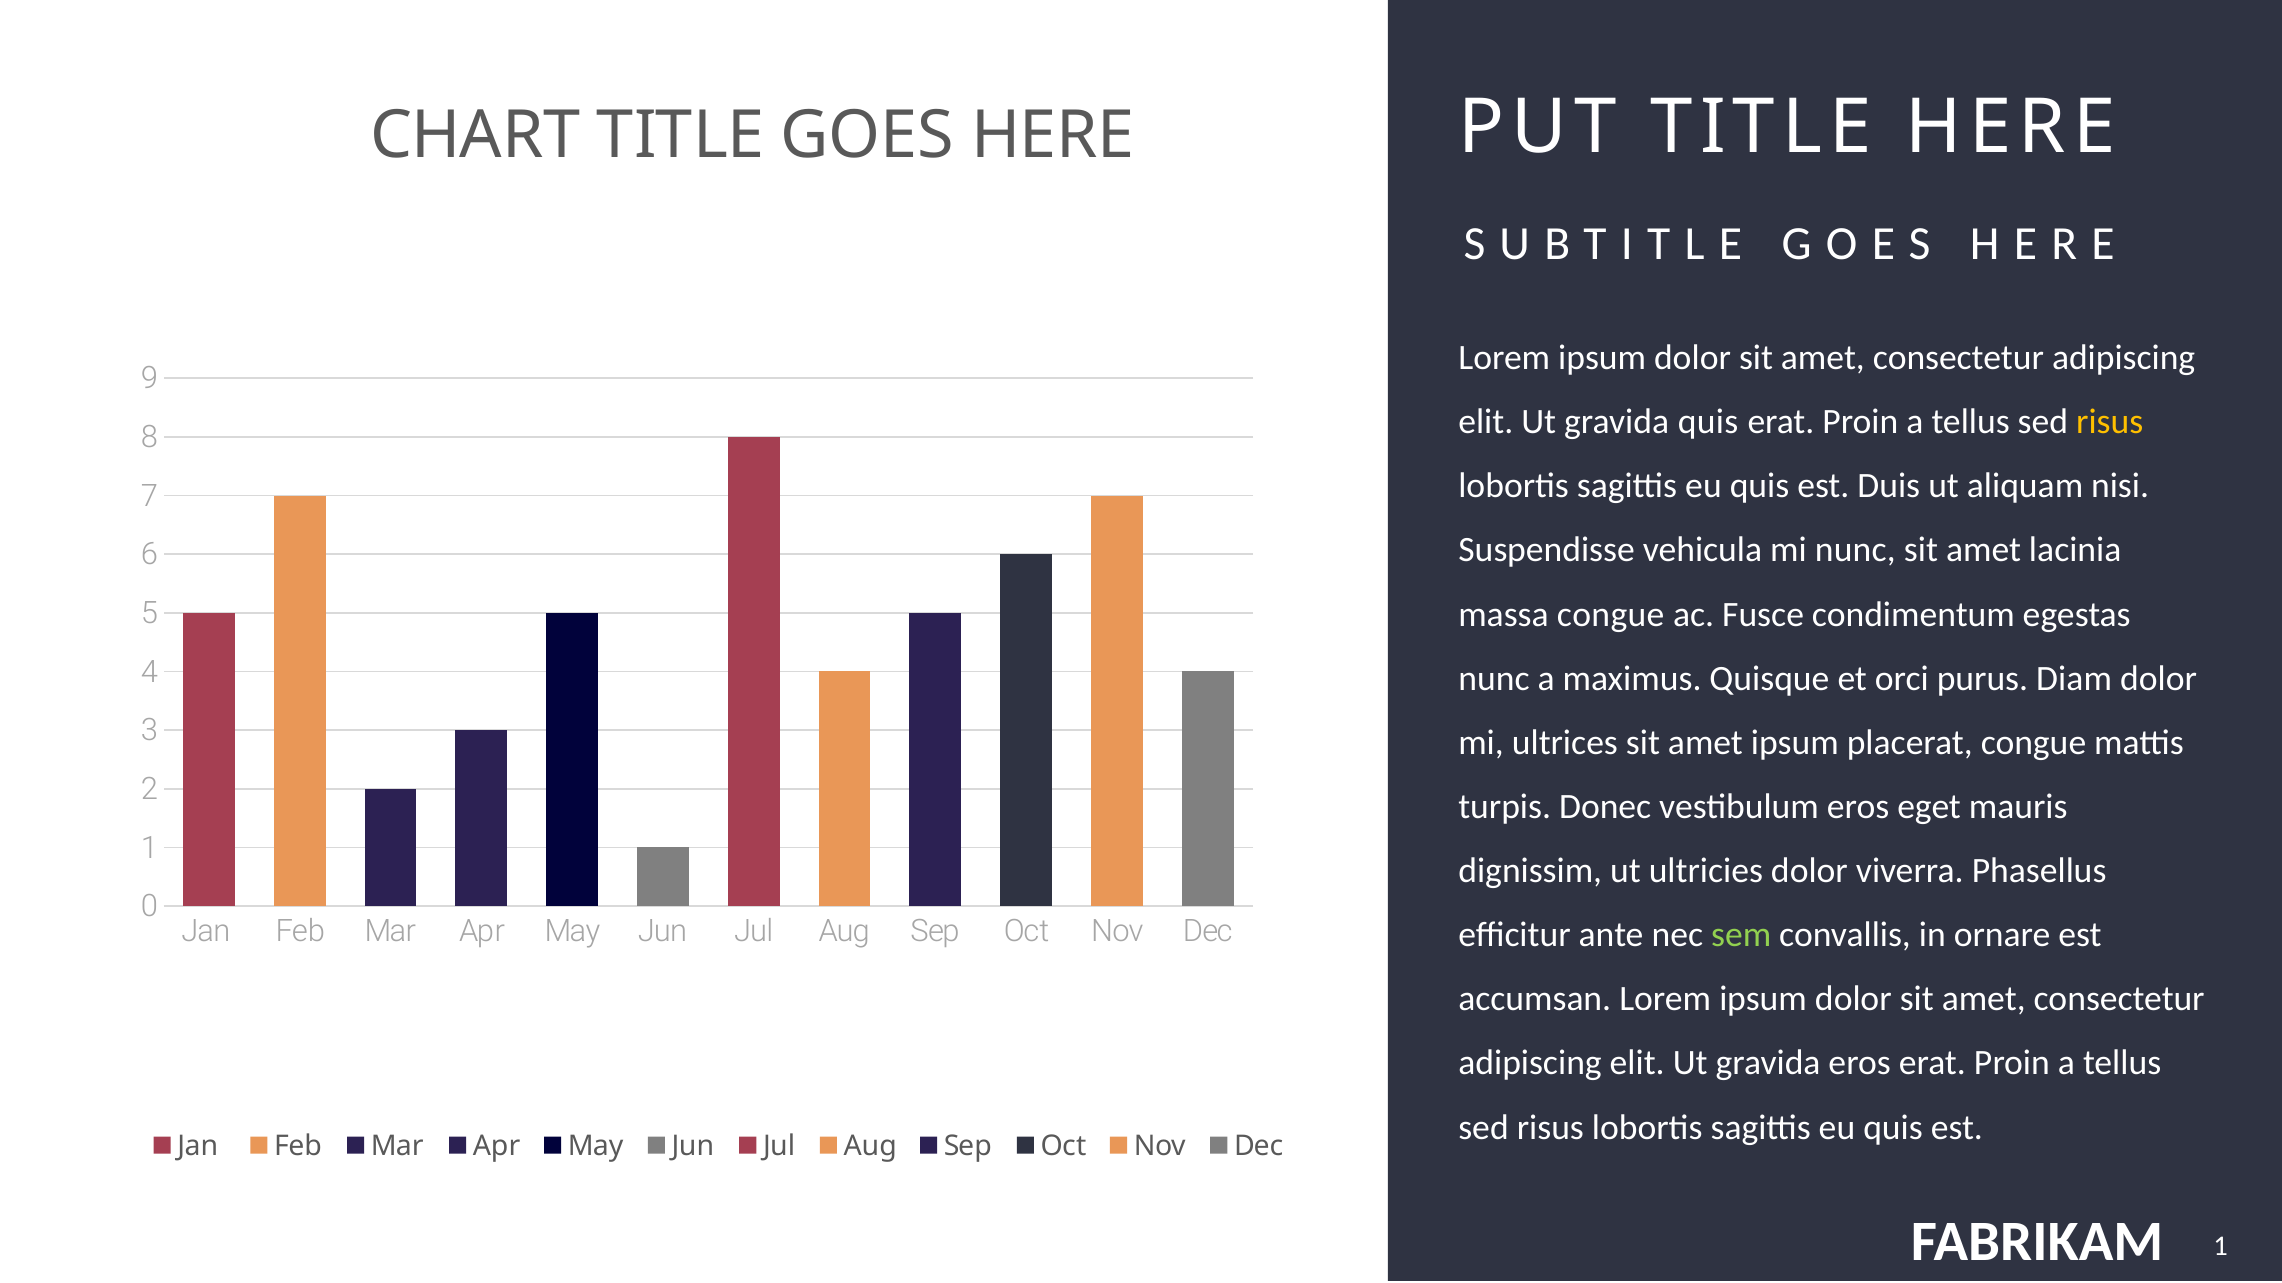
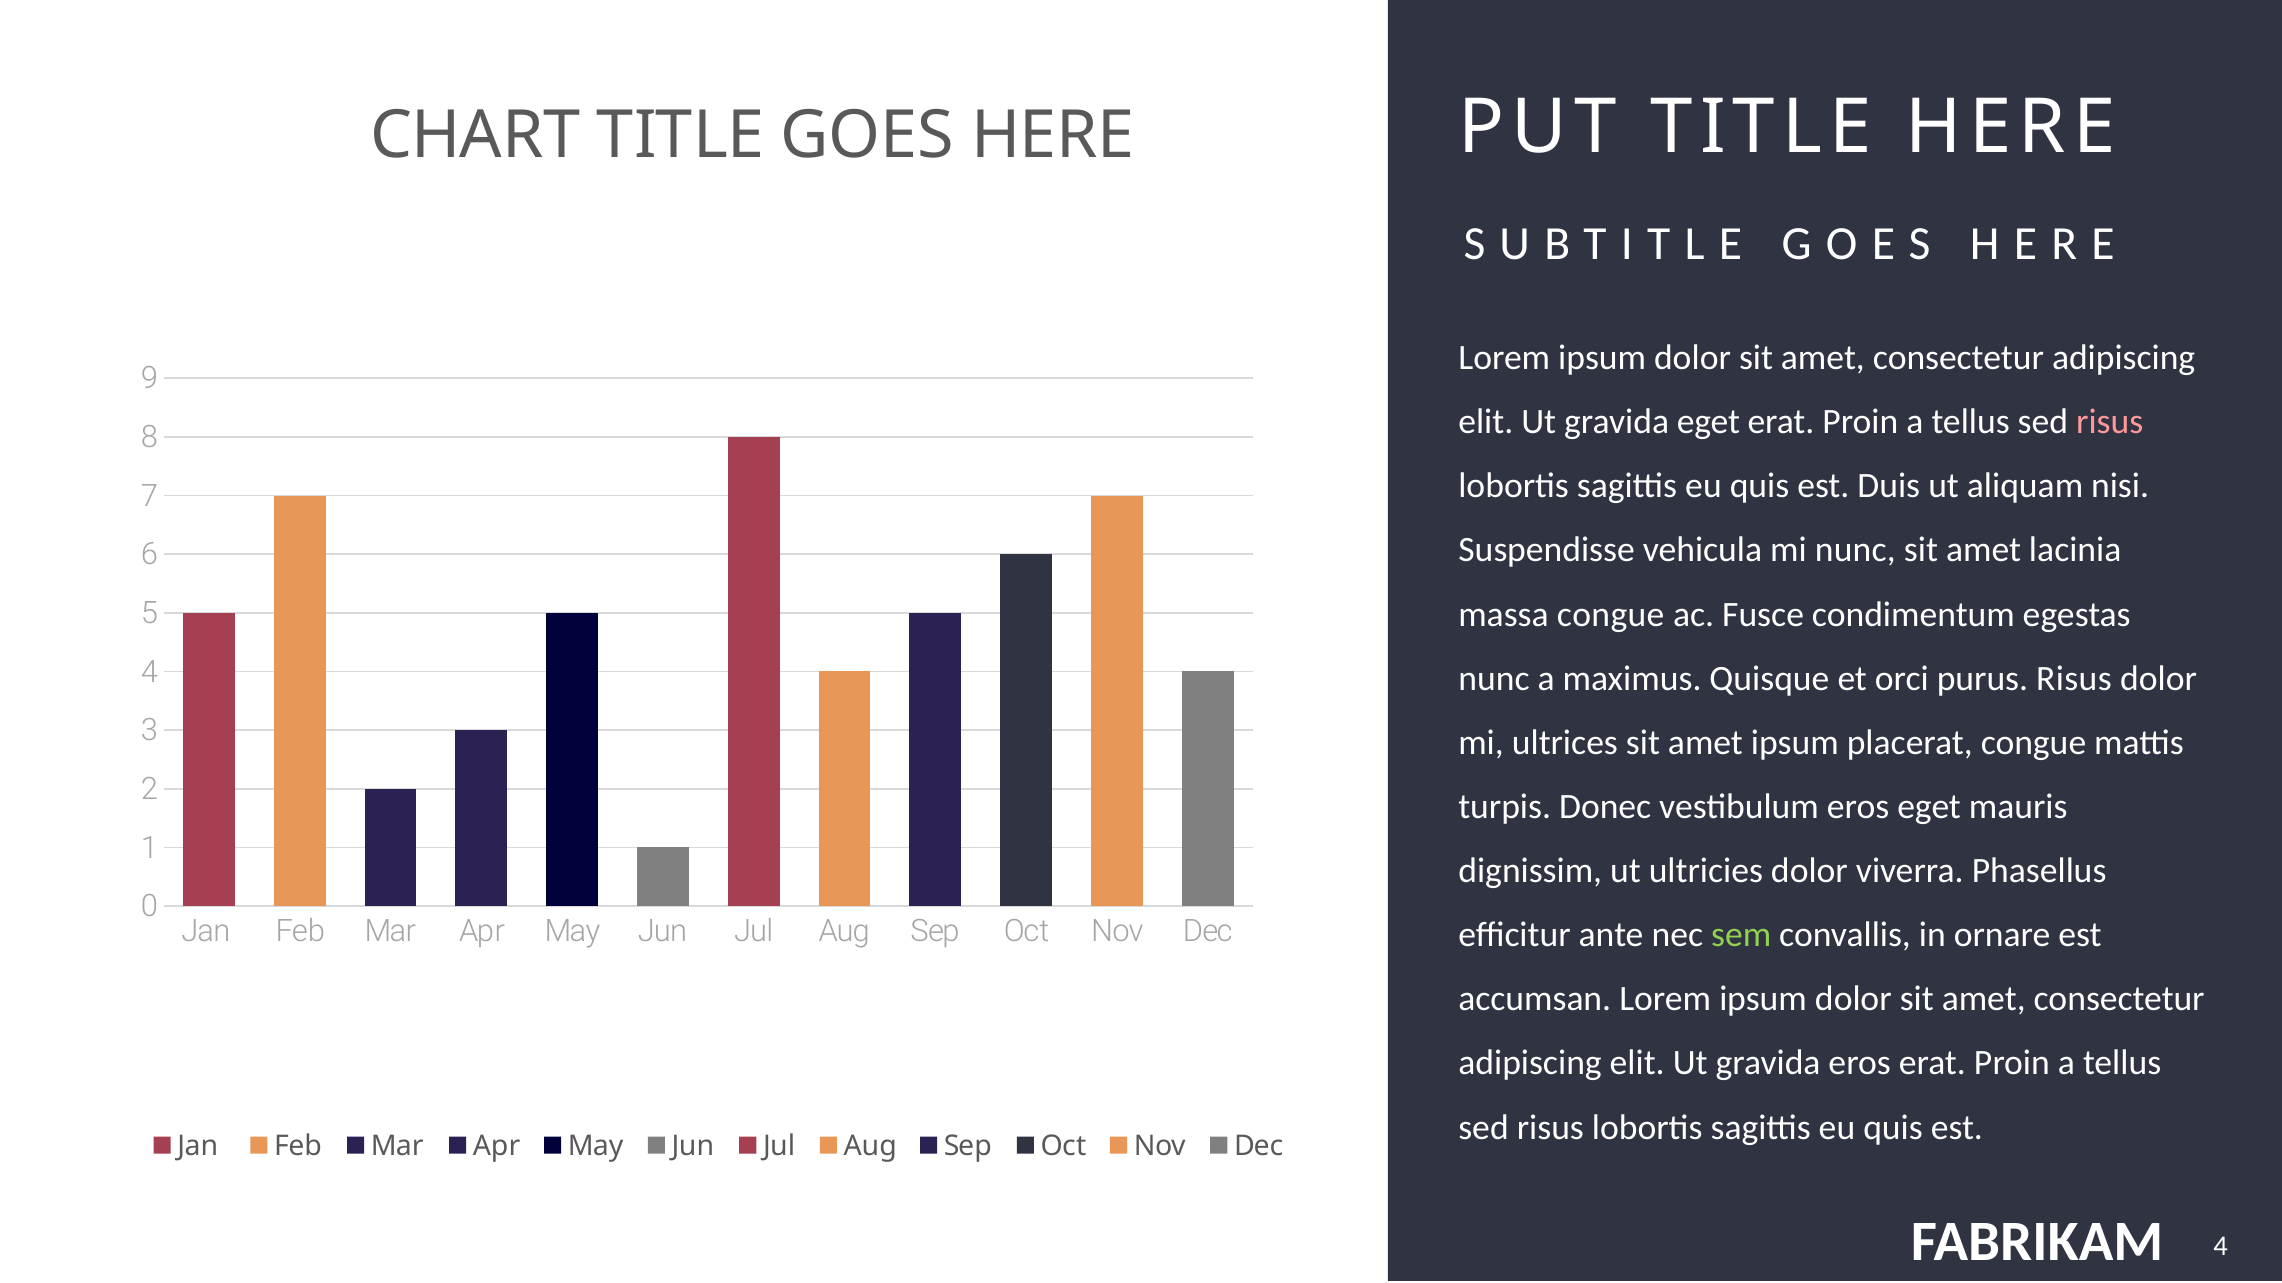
gravida quis: quis -> eget
risus at (2110, 422) colour: yellow -> pink
purus Diam: Diam -> Risus
1 at (2221, 1247): 1 -> 4
